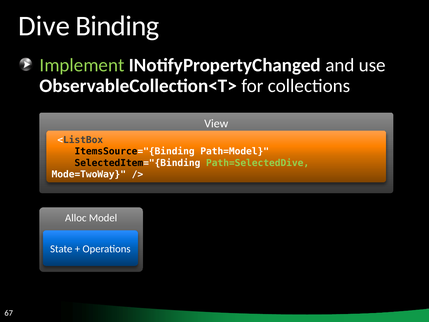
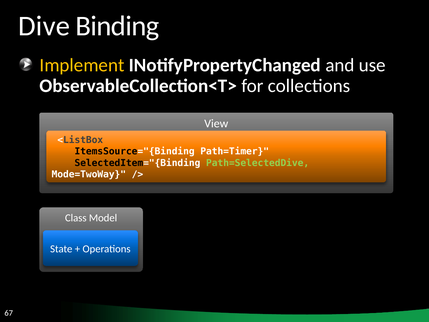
Implement colour: light green -> yellow
Path=Model: Path=Model -> Path=Timer
Alloc: Alloc -> Class
